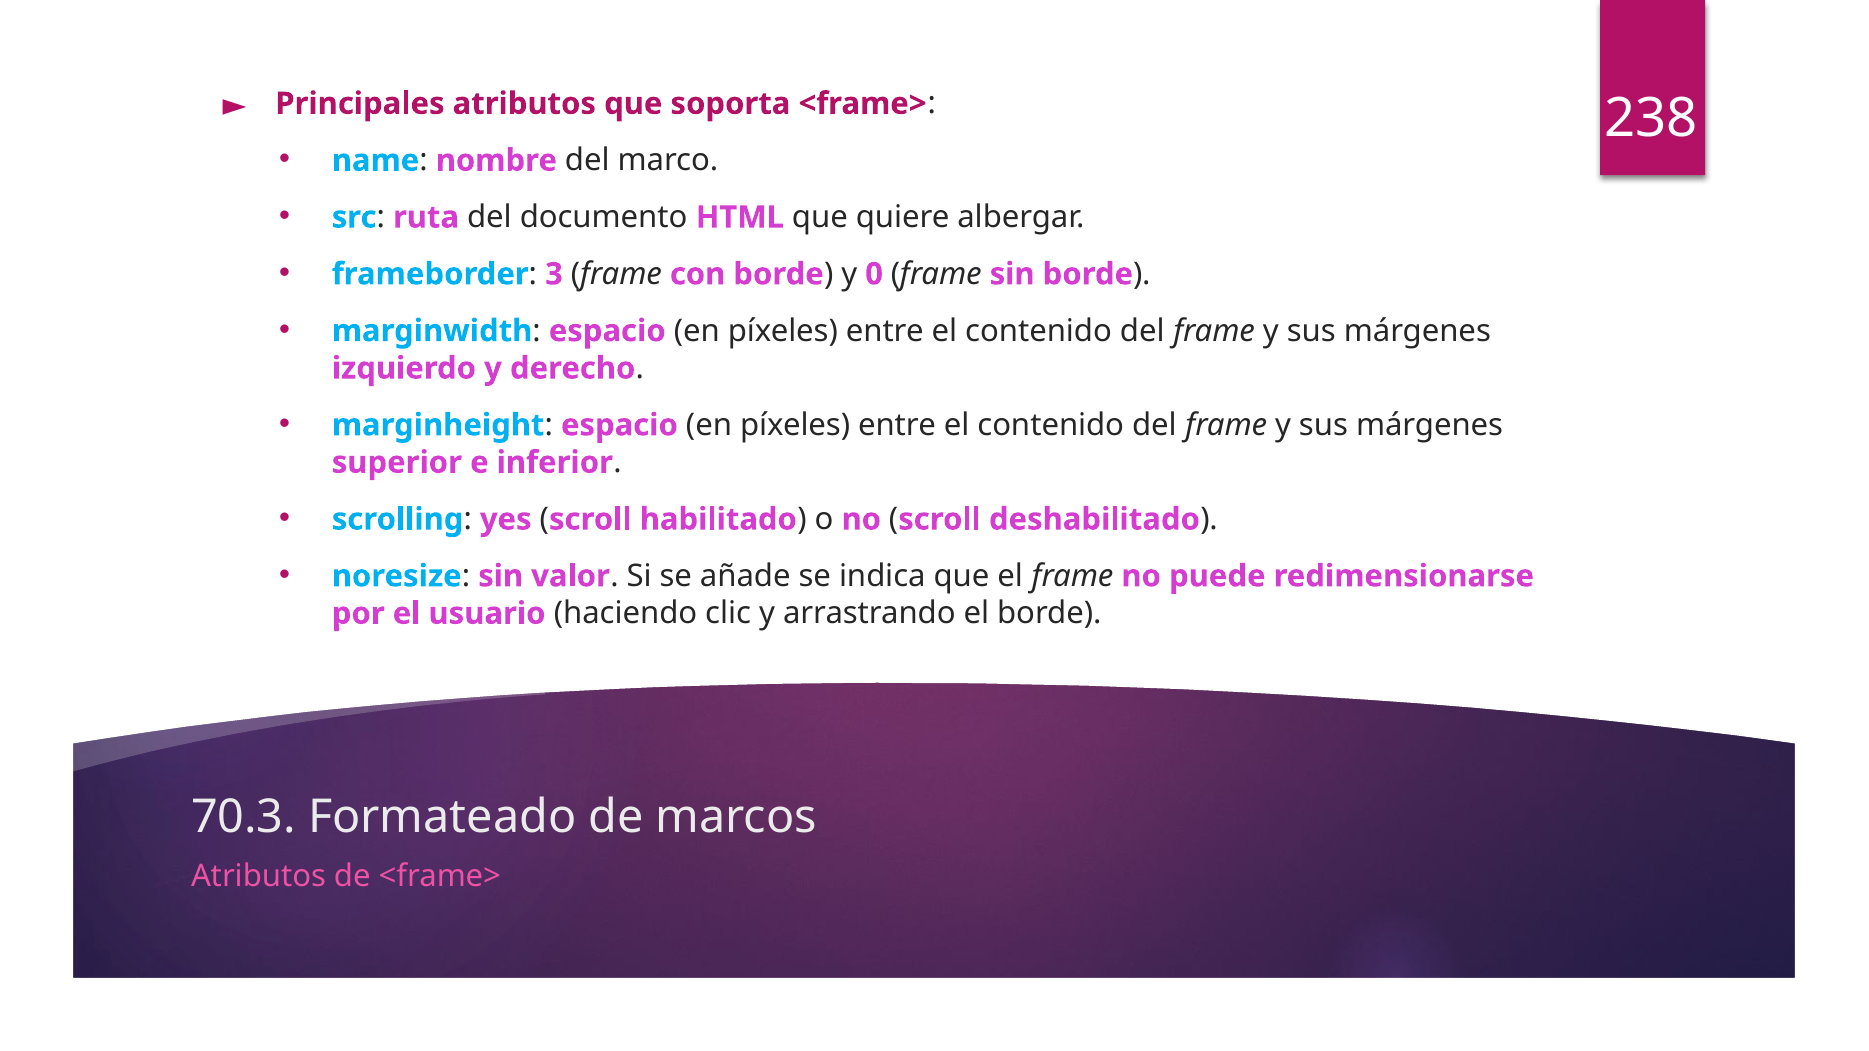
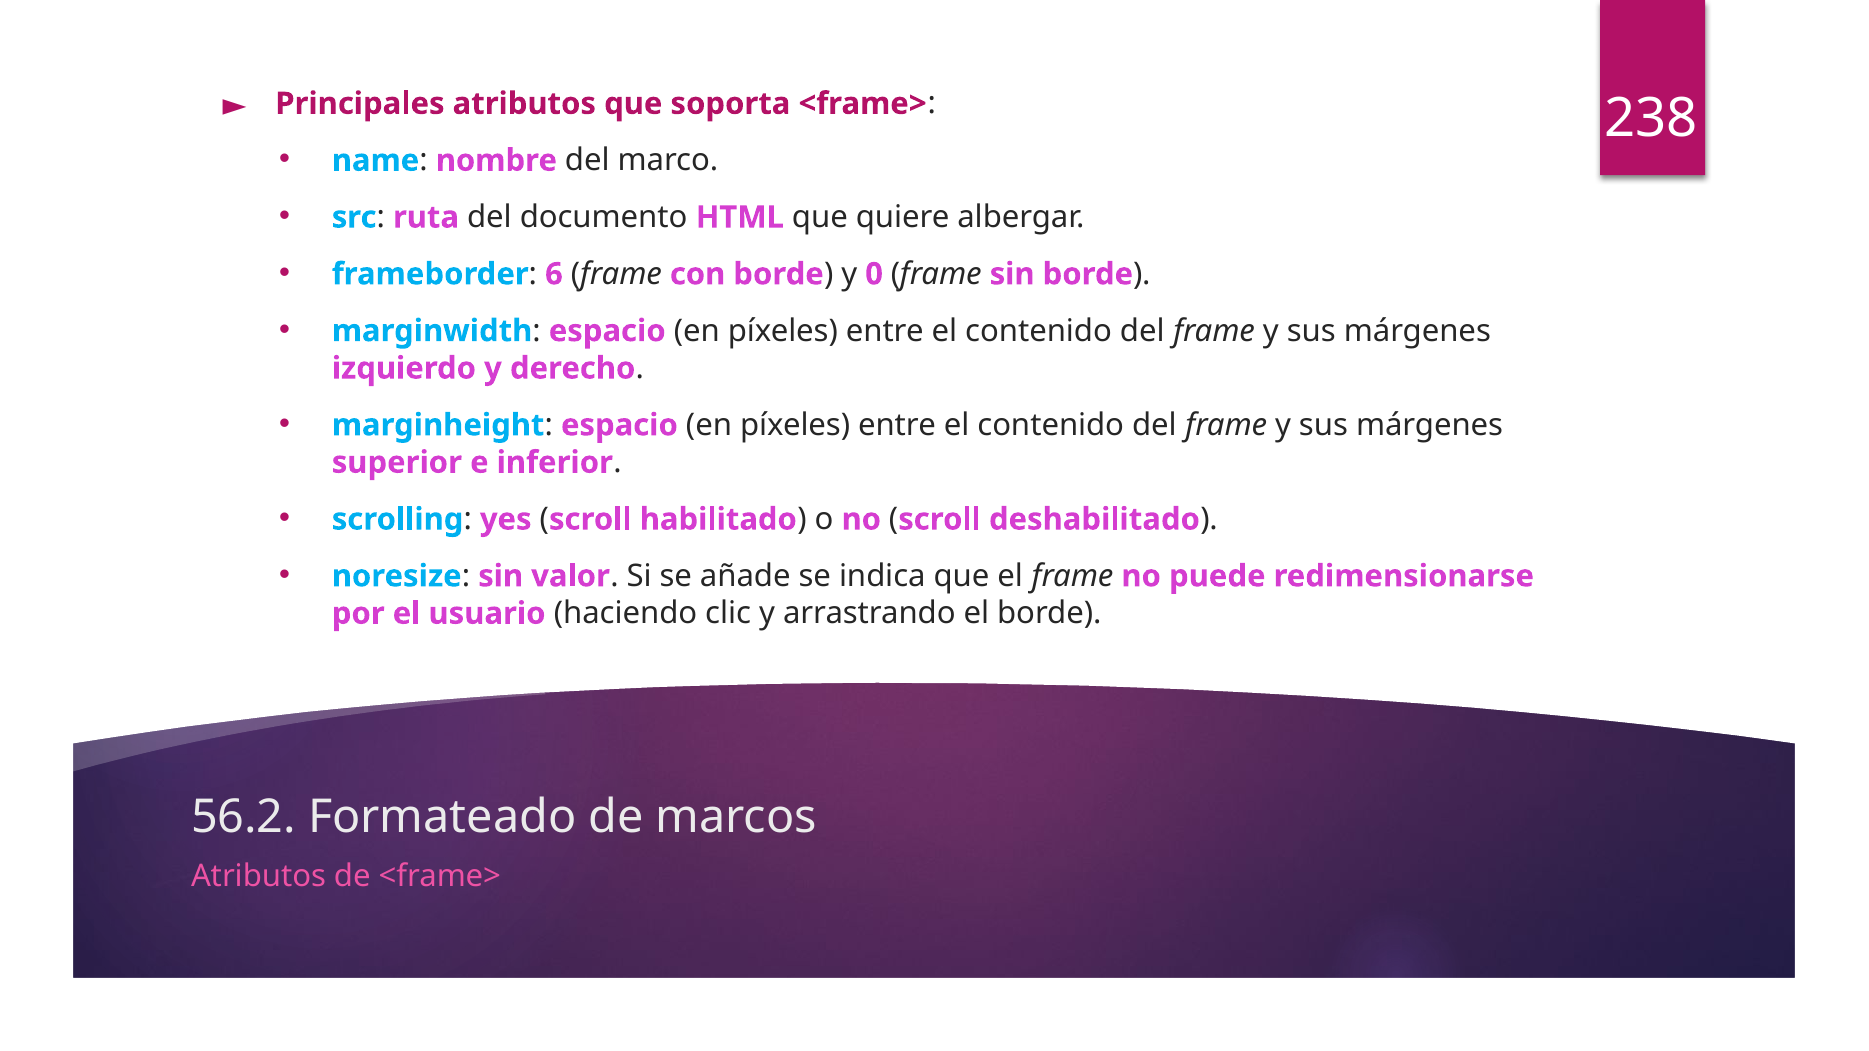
3: 3 -> 6
70.3: 70.3 -> 56.2
